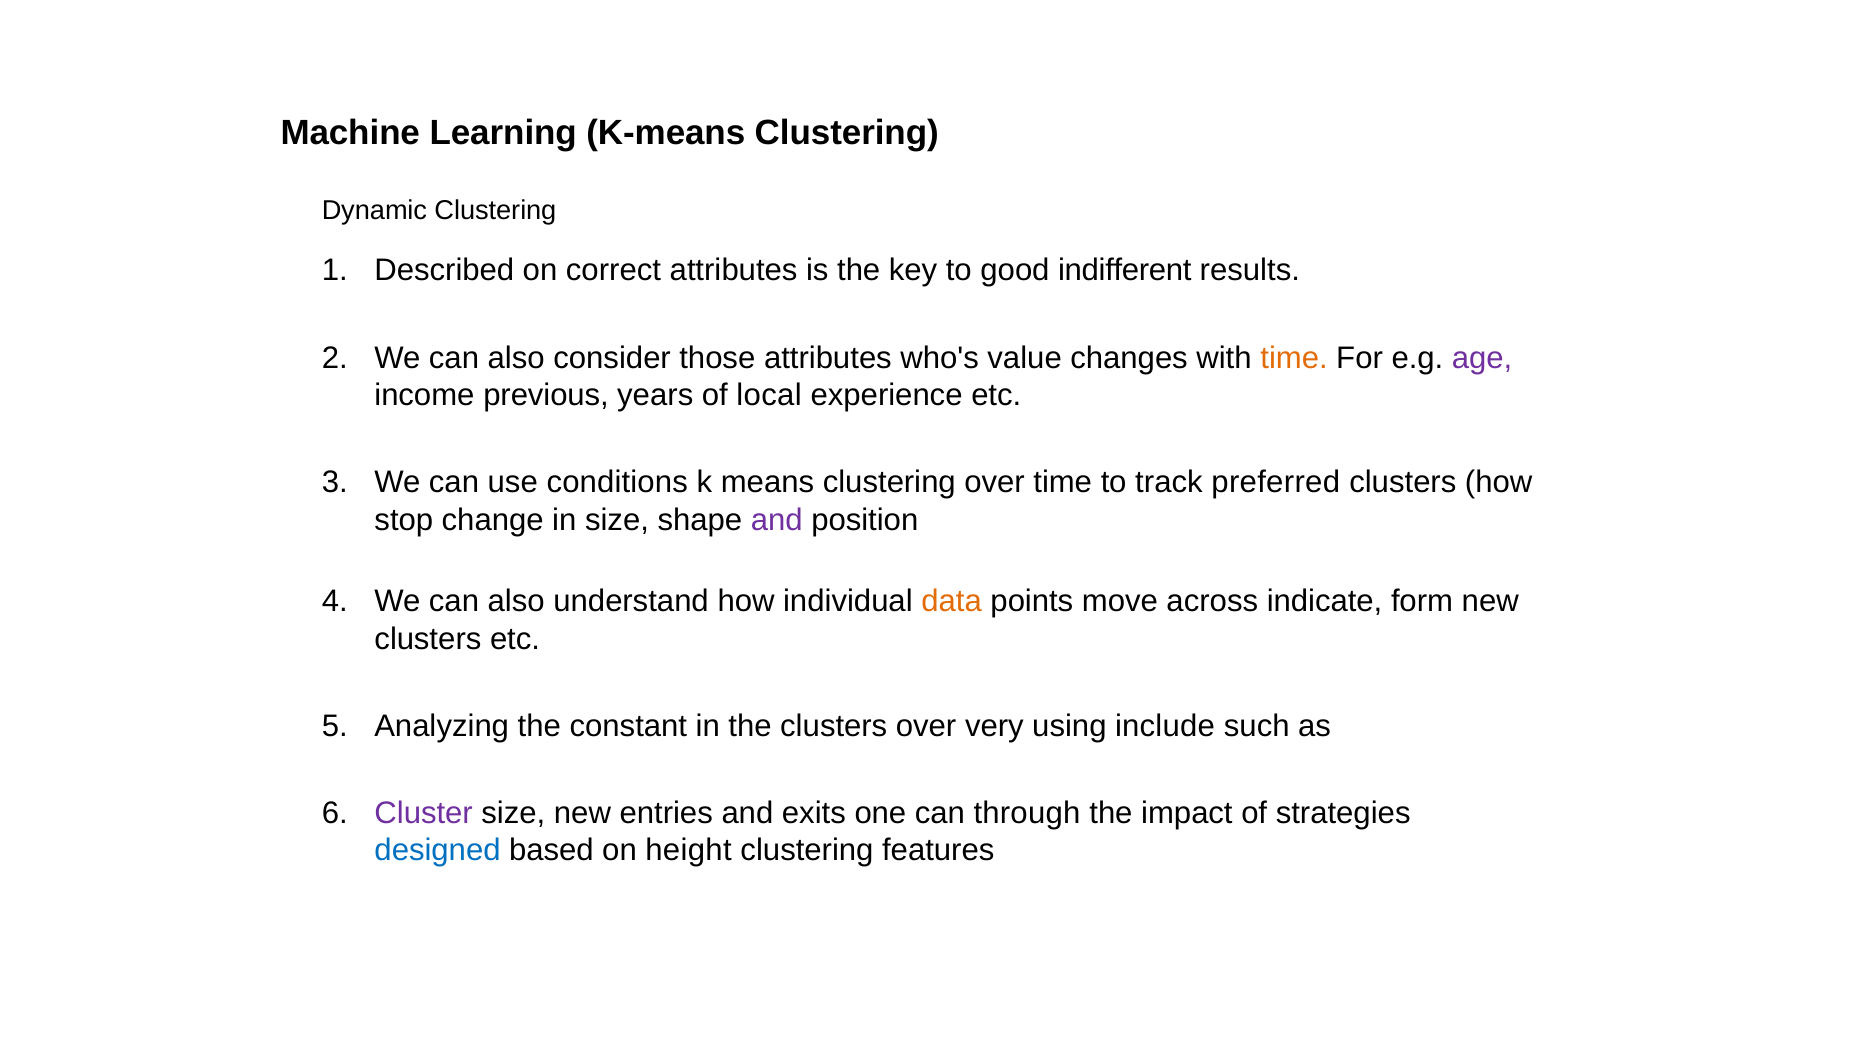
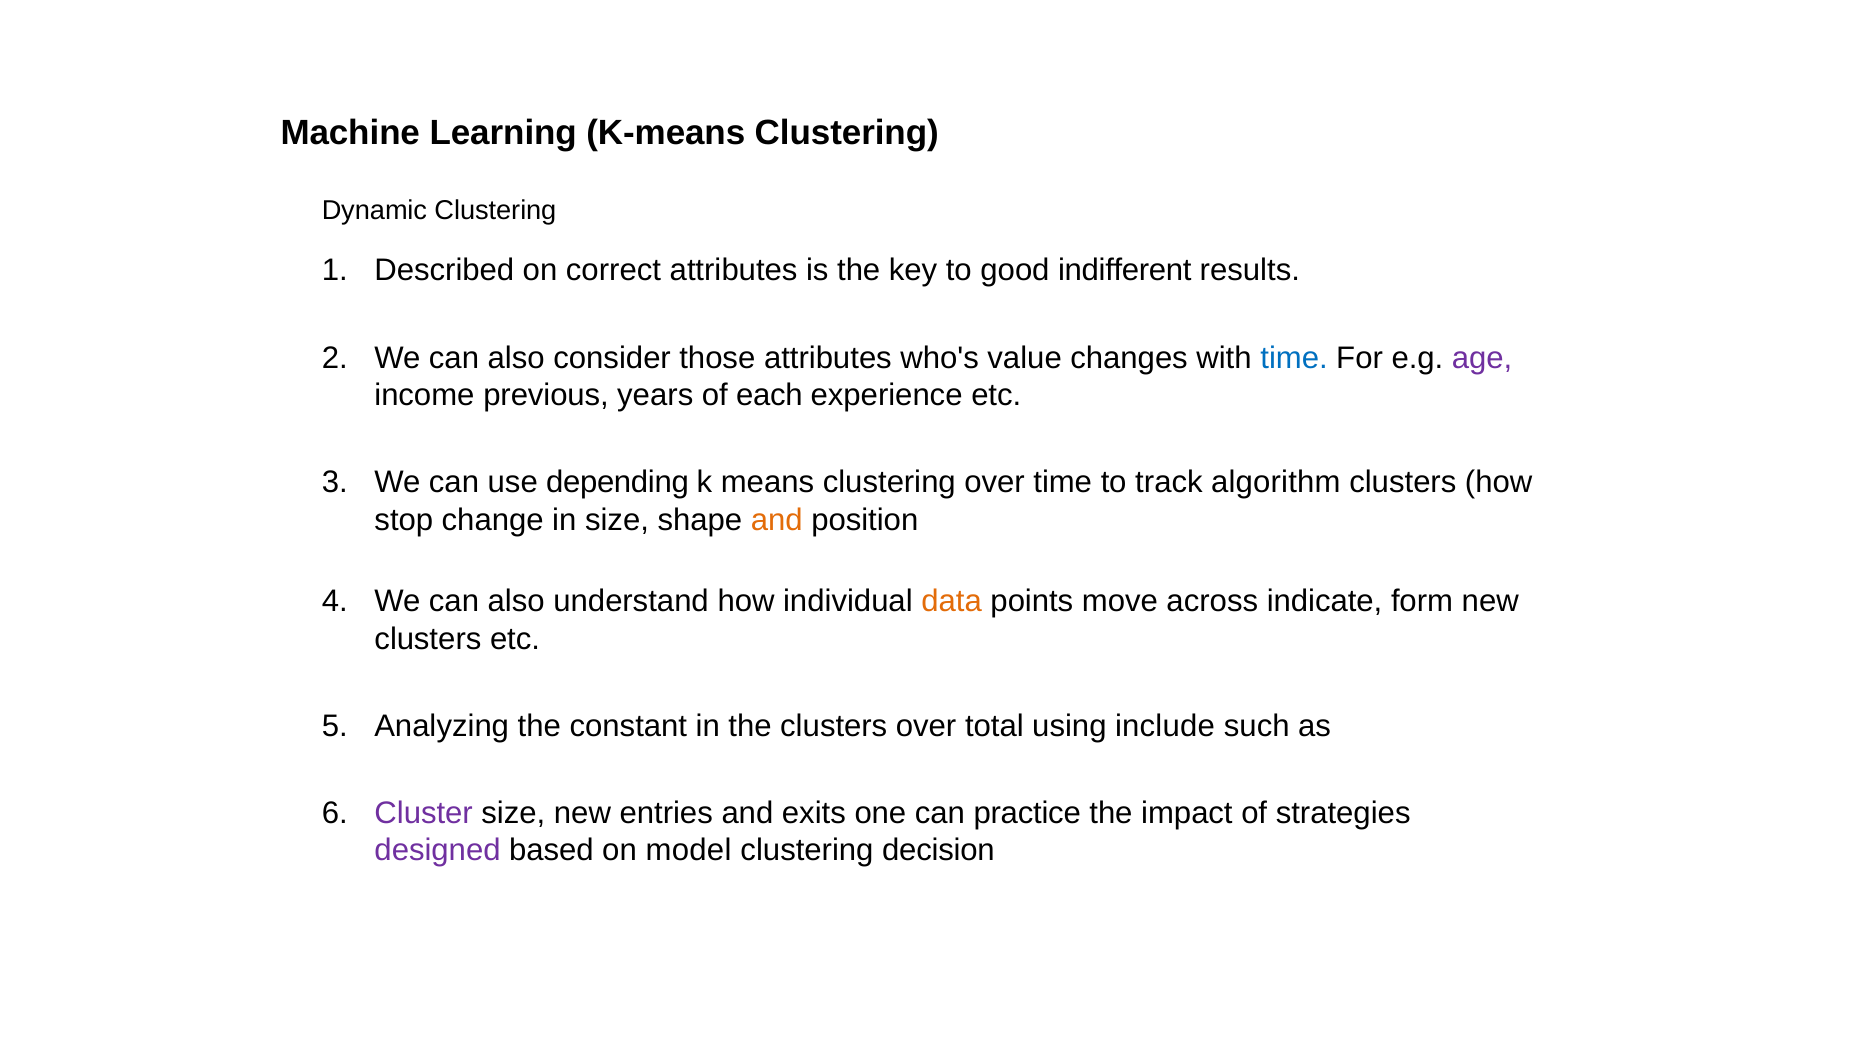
time at (1294, 358) colour: orange -> blue
local: local -> each
conditions: conditions -> depending
preferred: preferred -> algorithm
and at (777, 520) colour: purple -> orange
very: very -> total
through: through -> practice
designed colour: blue -> purple
height: height -> model
features: features -> decision
